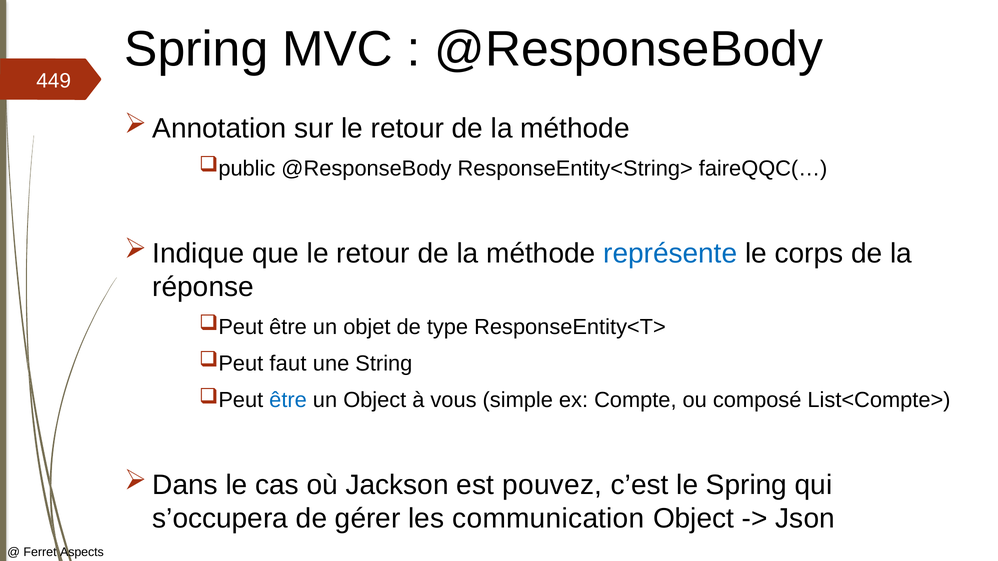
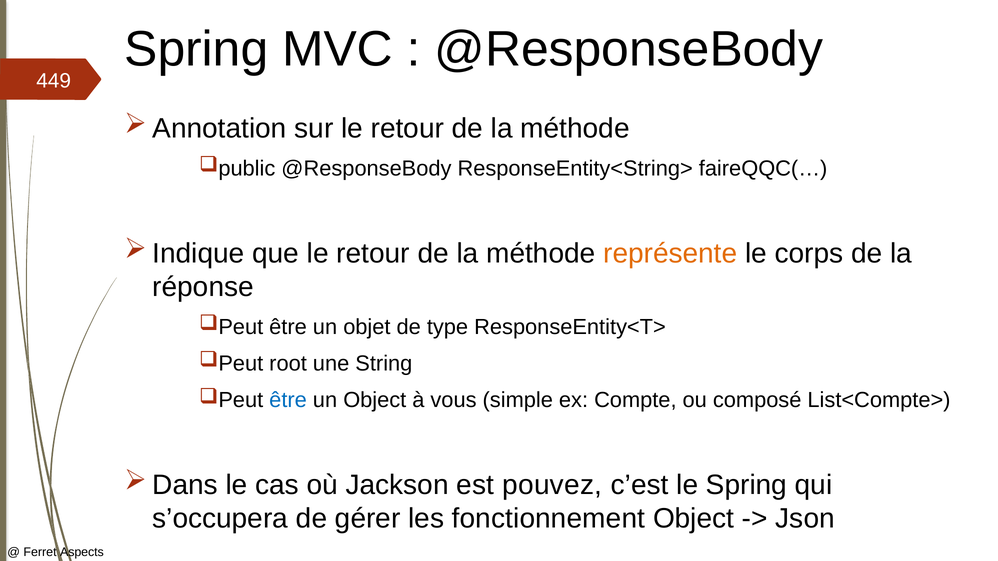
représente colour: blue -> orange
faut: faut -> root
communication: communication -> fonctionnement
